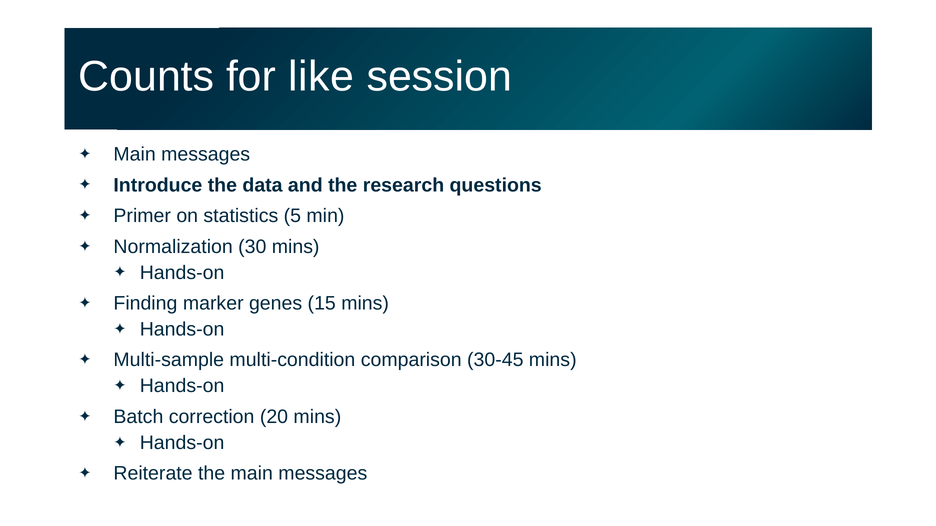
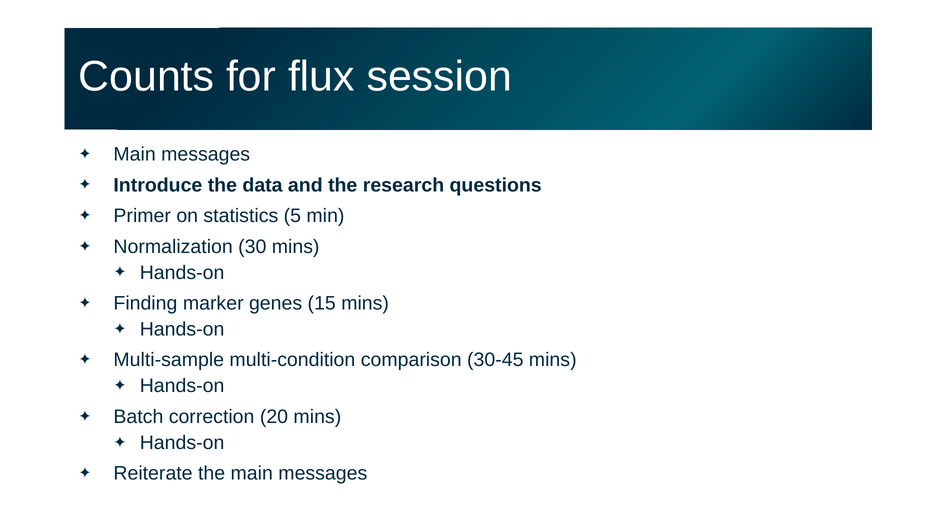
like: like -> flux
